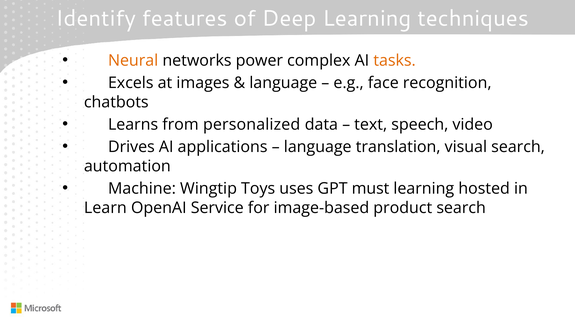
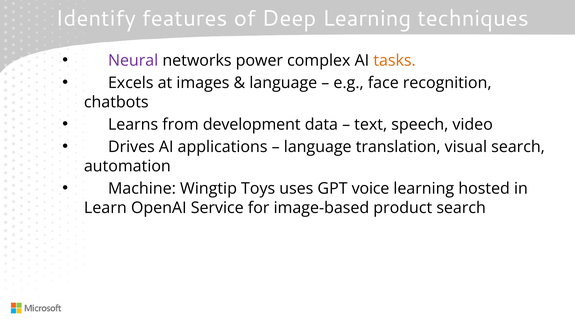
Neural colour: orange -> purple
personalized: personalized -> development
must: must -> voice
